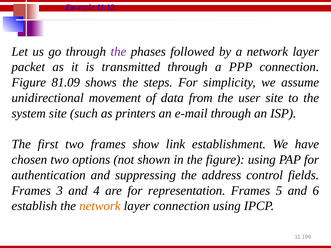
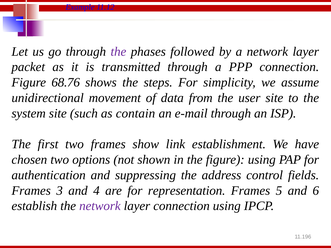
81.09: 81.09 -> 68.76
printers: printers -> contain
network at (100, 206) colour: orange -> purple
